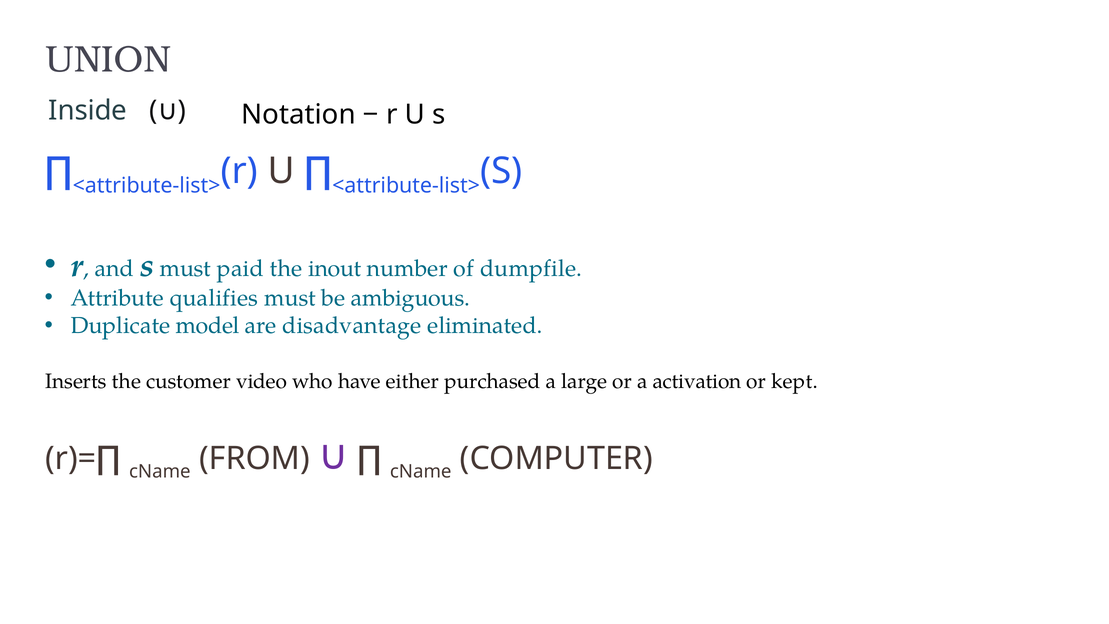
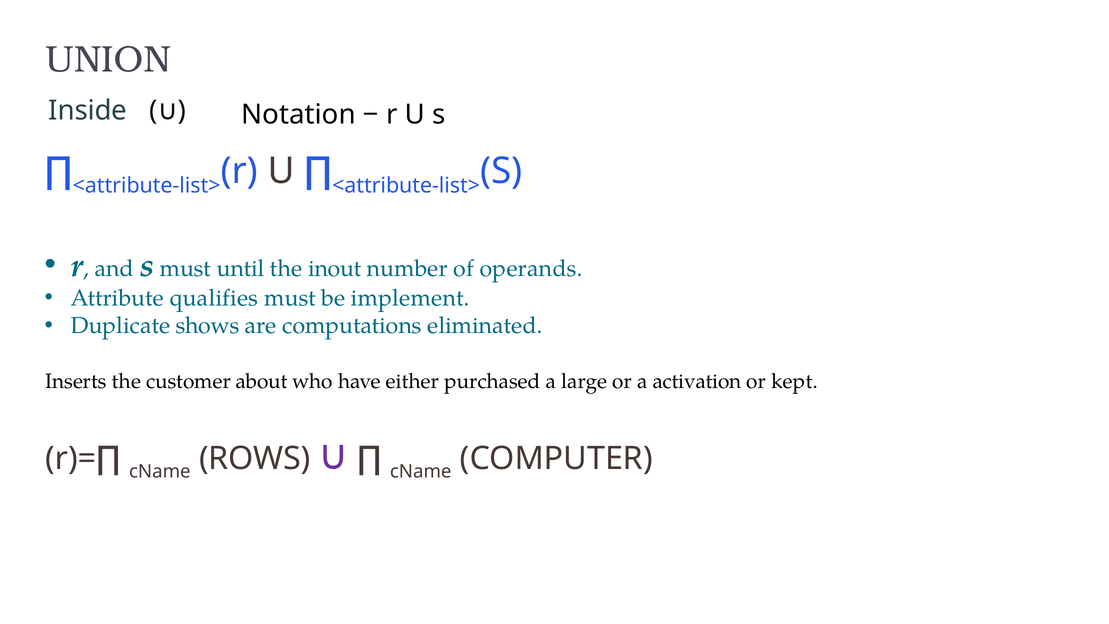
paid: paid -> until
dumpfile: dumpfile -> operands
ambiguous: ambiguous -> implement
model: model -> shows
disadvantage: disadvantage -> computations
video: video -> about
FROM: FROM -> ROWS
